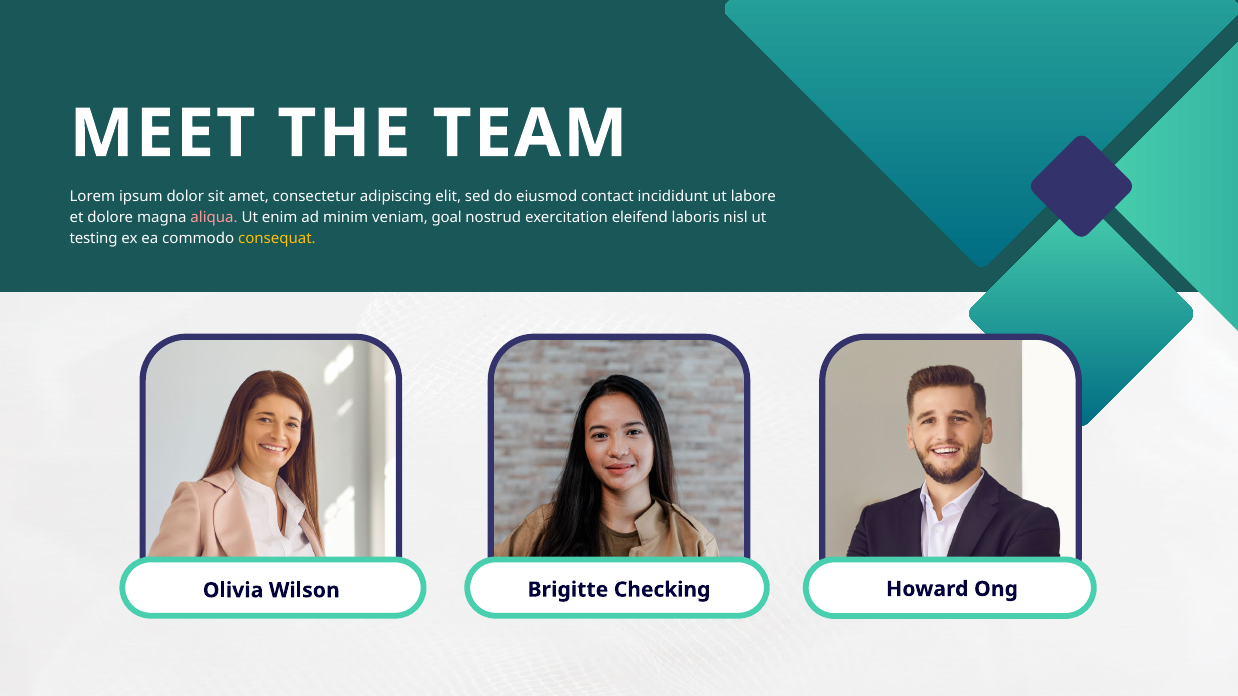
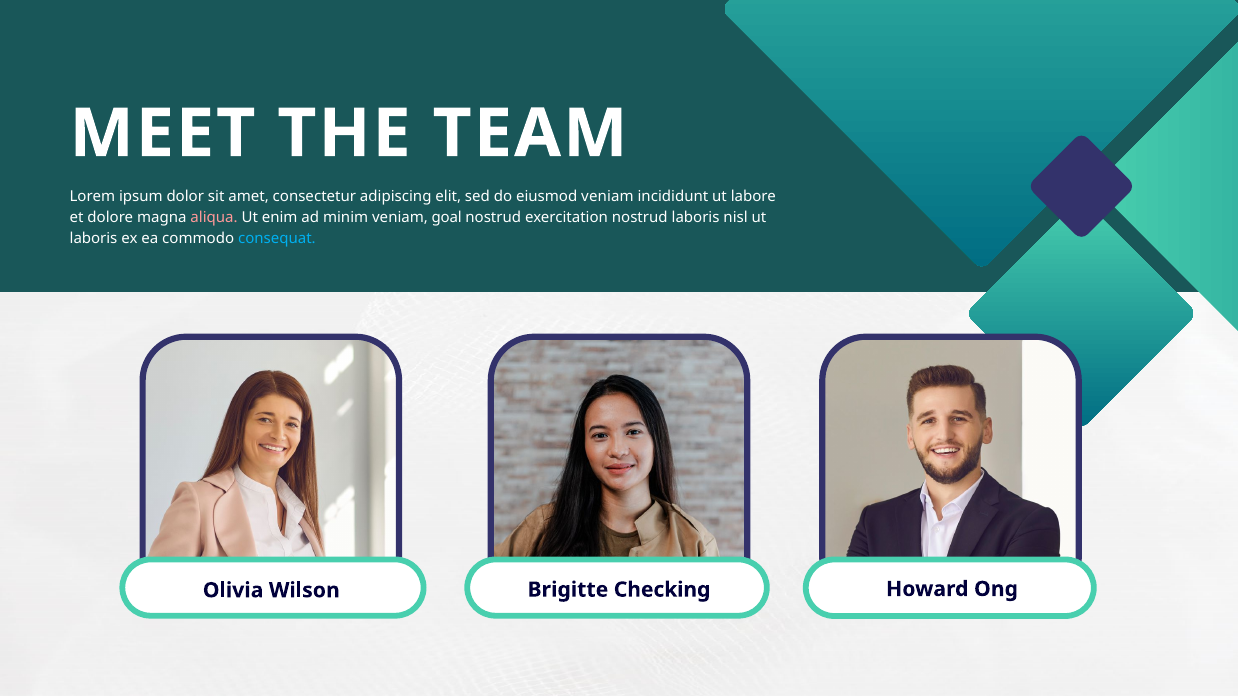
eiusmod contact: contact -> veniam
exercitation eleifend: eleifend -> nostrud
testing at (94, 239): testing -> laboris
consequat colour: yellow -> light blue
